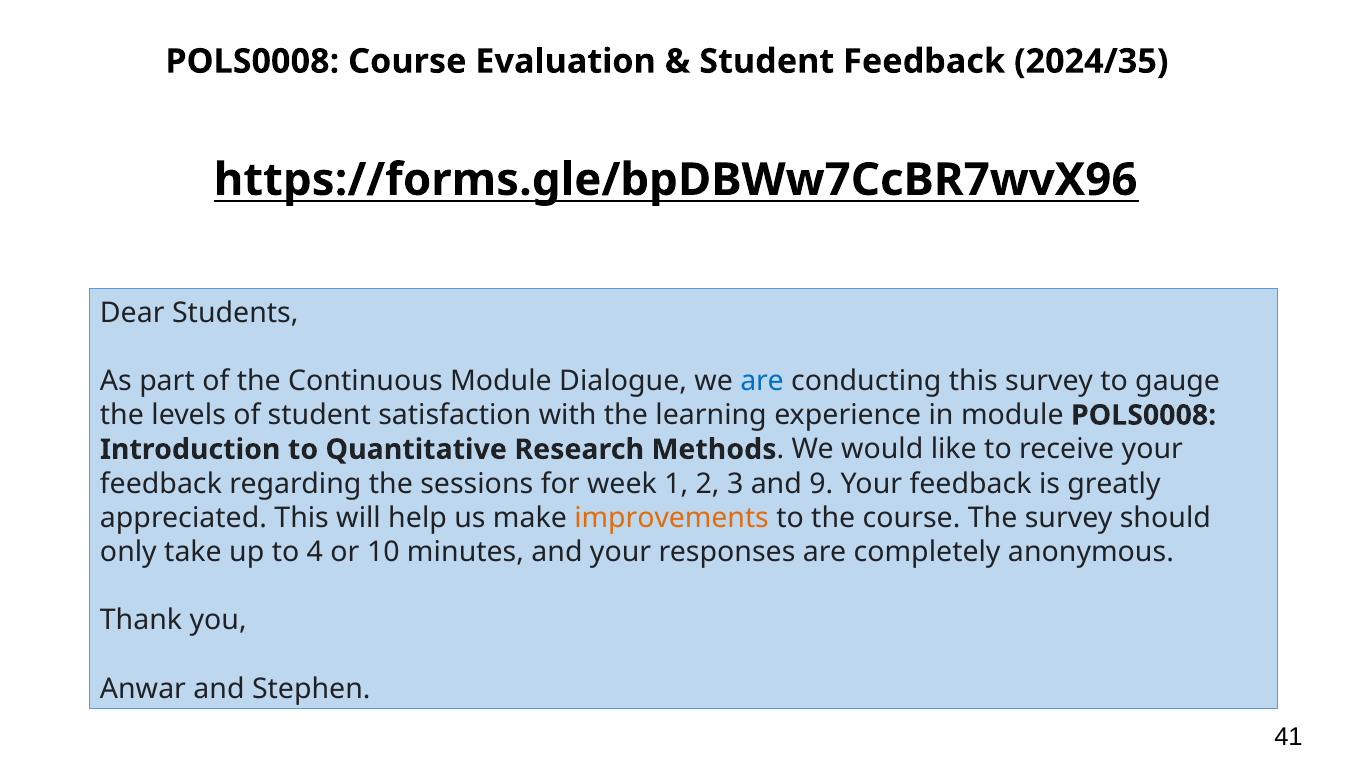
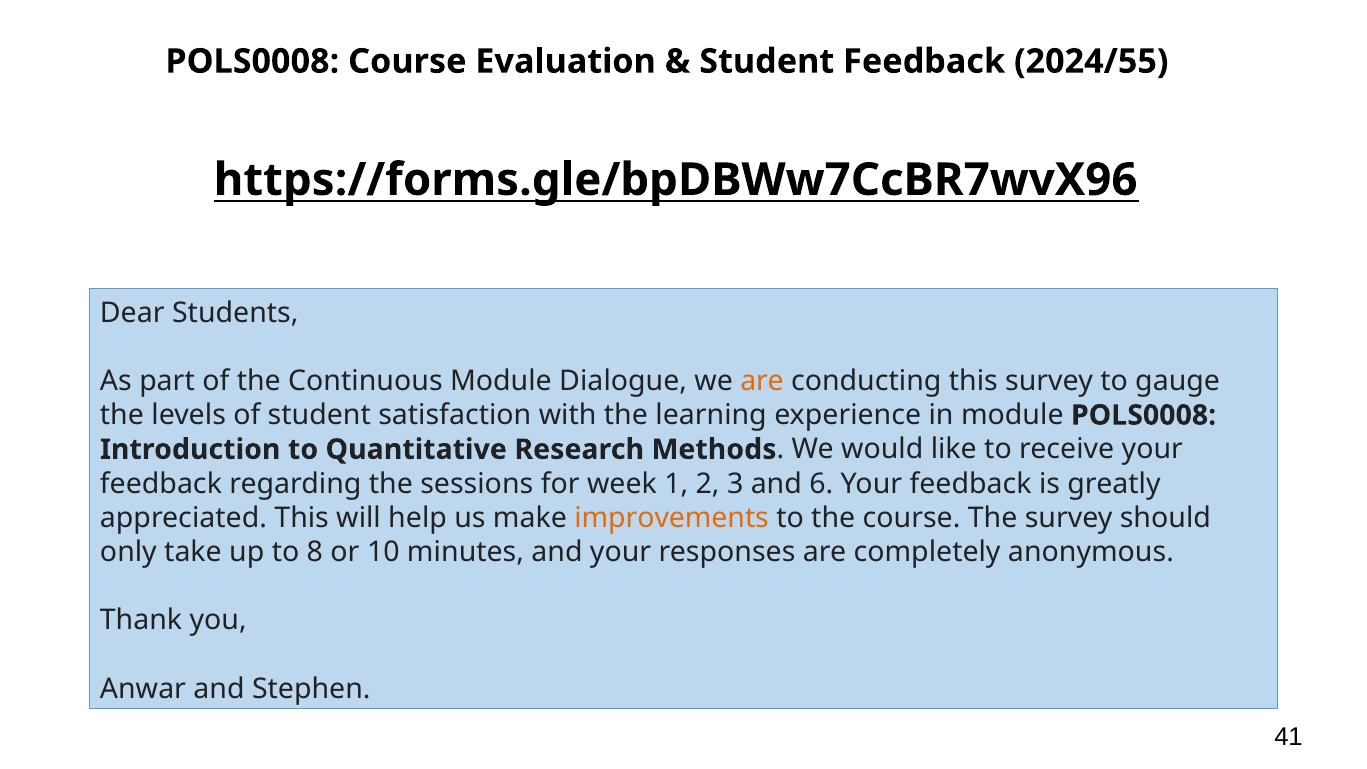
2024/35: 2024/35 -> 2024/55
are at (762, 381) colour: blue -> orange
9: 9 -> 6
4: 4 -> 8
